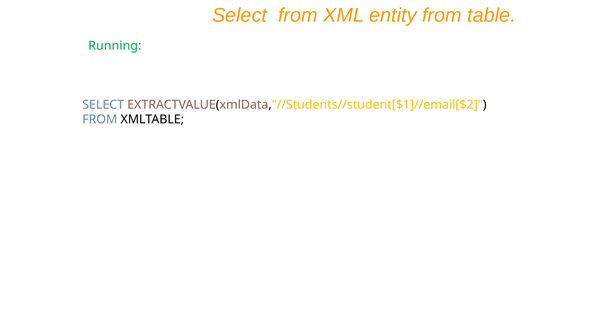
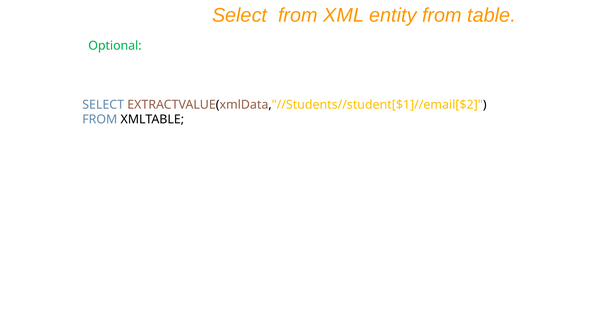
Running: Running -> Optional
